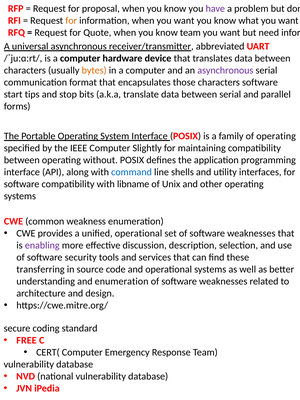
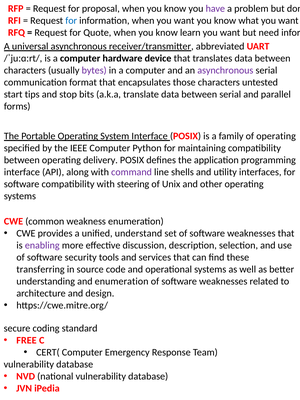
for at (71, 21) colour: orange -> blue
know team: team -> learn
bytes colour: orange -> purple
characters software: software -> untested
Slightly: Slightly -> Python
without: without -> delivery
command colour: blue -> purple
libname: libname -> steering
unified operational: operational -> understand
